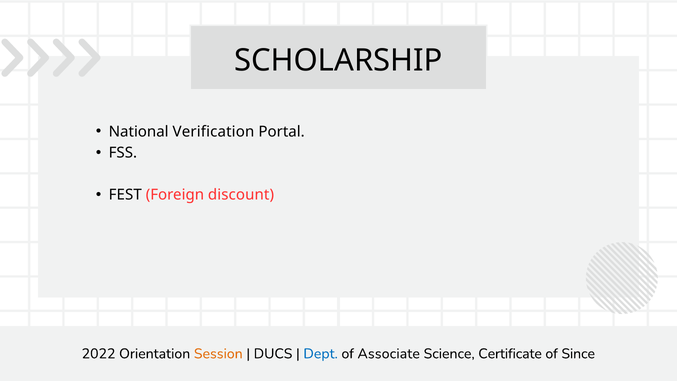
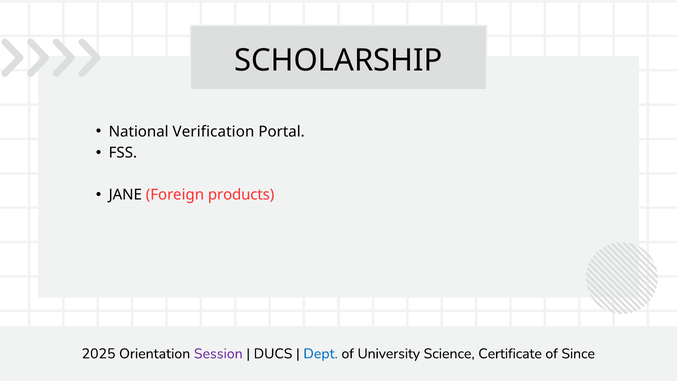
FEST: FEST -> JANE
discount: discount -> products
2022: 2022 -> 2025
Session colour: orange -> purple
Associate: Associate -> University
